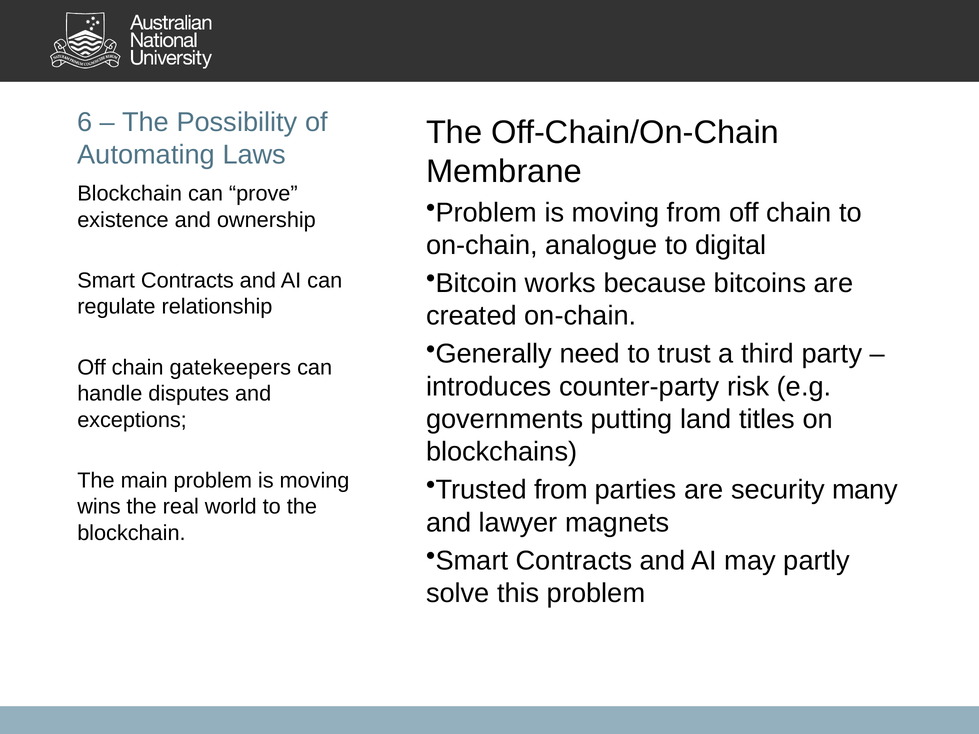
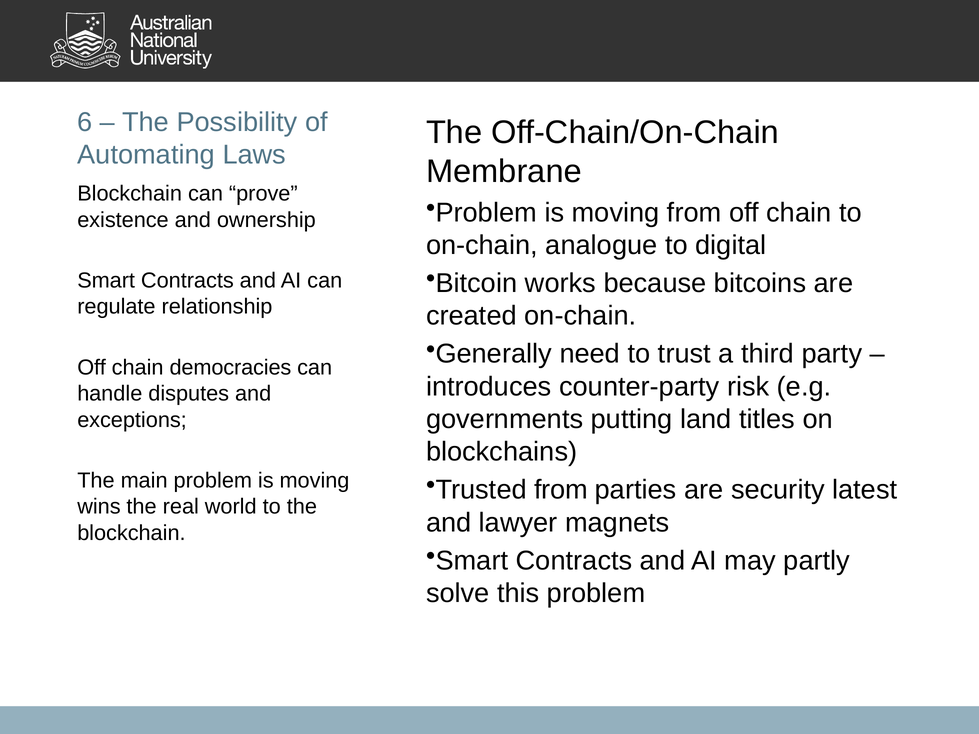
gatekeepers: gatekeepers -> democracies
many: many -> latest
